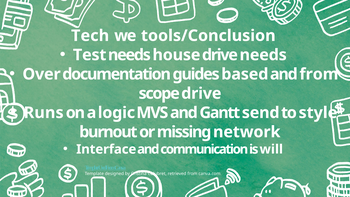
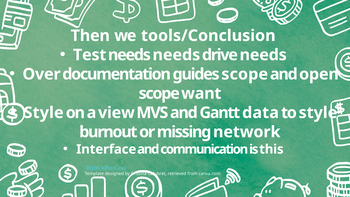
Tech: Tech -> Then
needs house: house -> needs
guides based: based -> scope
and from: from -> open
scope drive: drive -> want
Runs at (44, 113): Runs -> Style
logic: logic -> view
send: send -> data
will: will -> this
